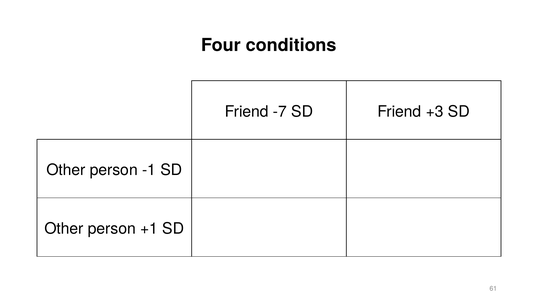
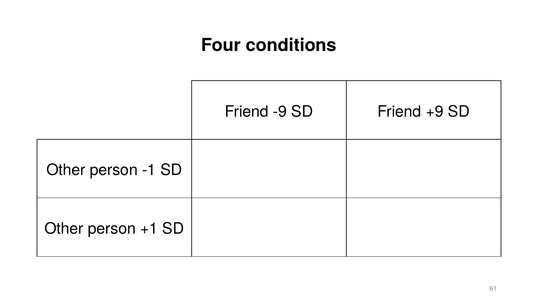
-7: -7 -> -9
+3: +3 -> +9
